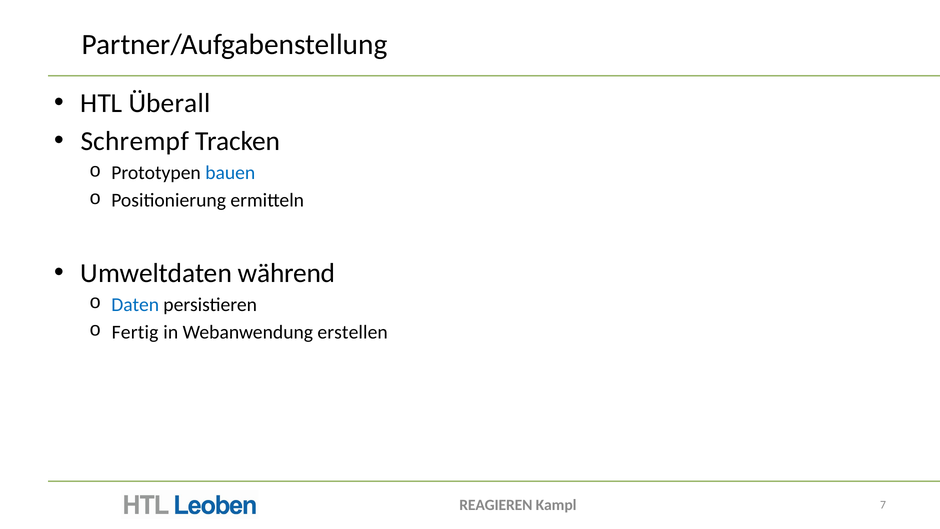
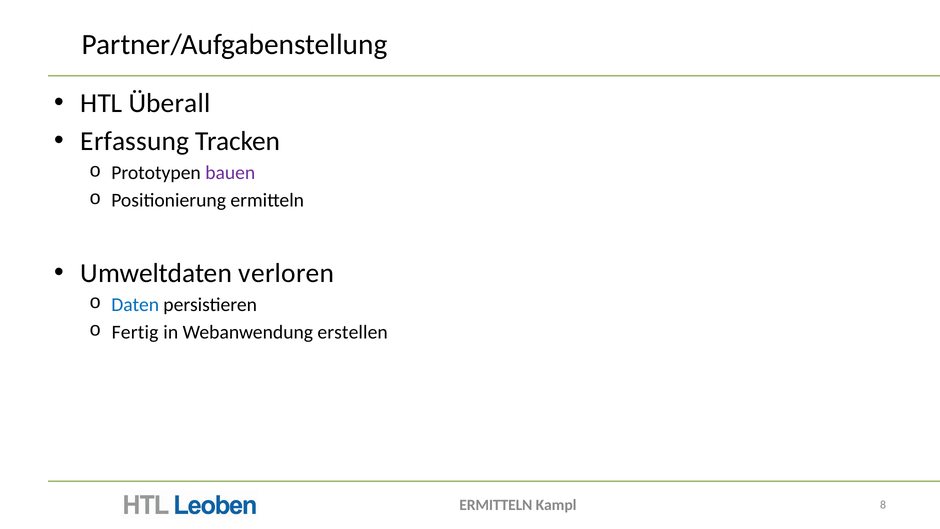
Schrempf: Schrempf -> Erfassung
bauen colour: blue -> purple
während: während -> verloren
REAGIEREN at (496, 505): REAGIEREN -> ERMITTELN
7: 7 -> 8
